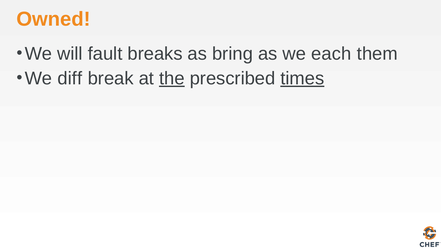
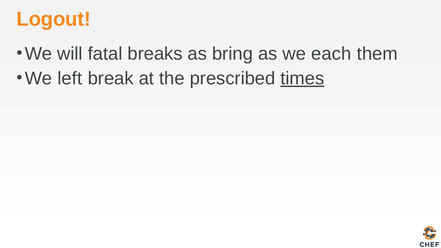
Owned: Owned -> Logout
fault: fault -> fatal
diff: diff -> left
the underline: present -> none
